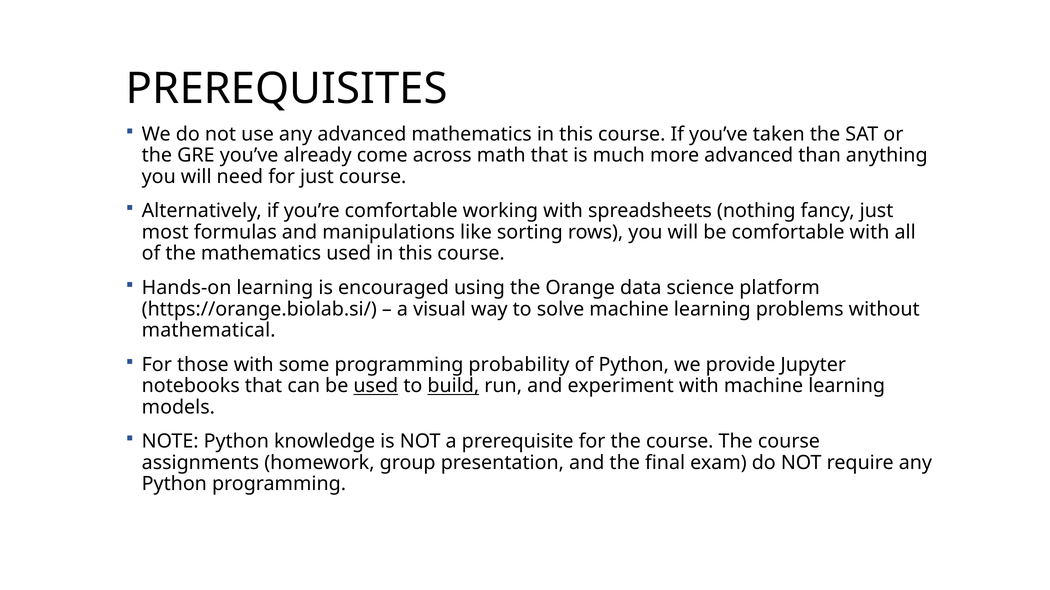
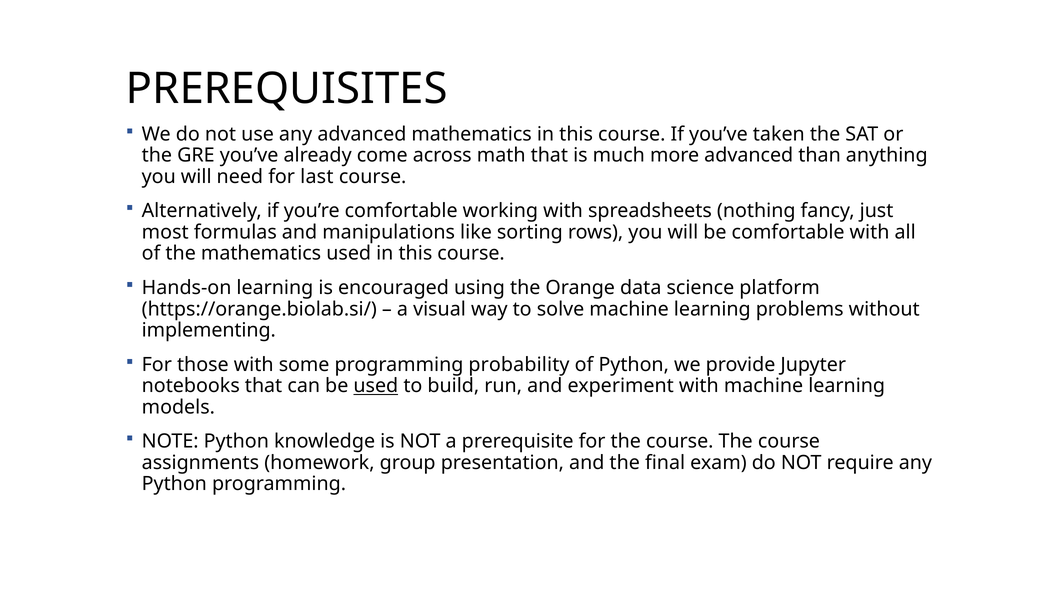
for just: just -> last
mathematical: mathematical -> implementing
build underline: present -> none
